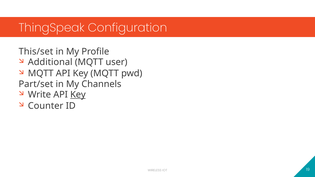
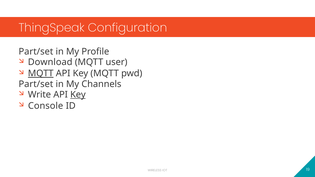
This/set at (36, 52): This/set -> Part/set
Additional: Additional -> Download
MQTT at (41, 74) underline: none -> present
Counter: Counter -> Console
